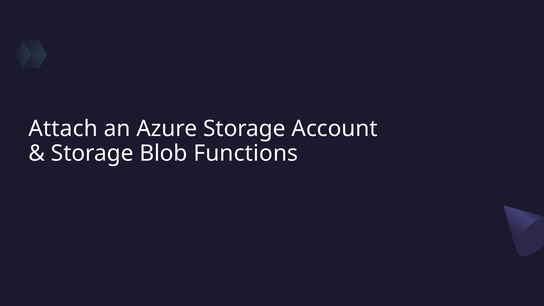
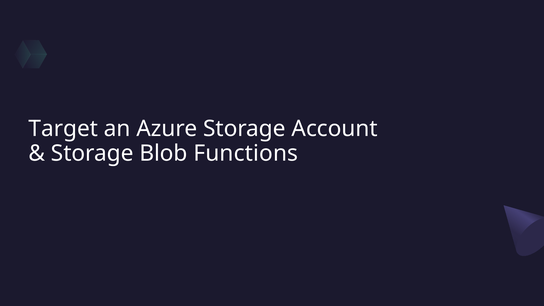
Attach: Attach -> Target
